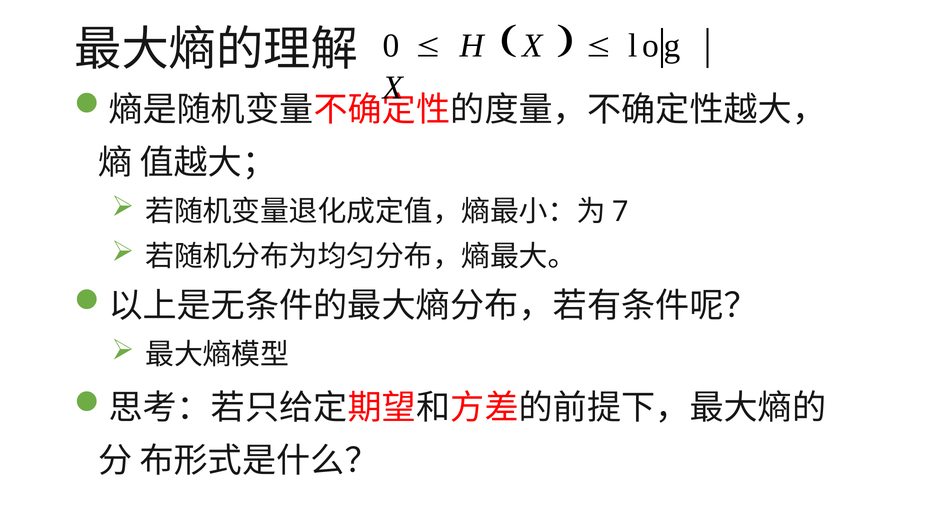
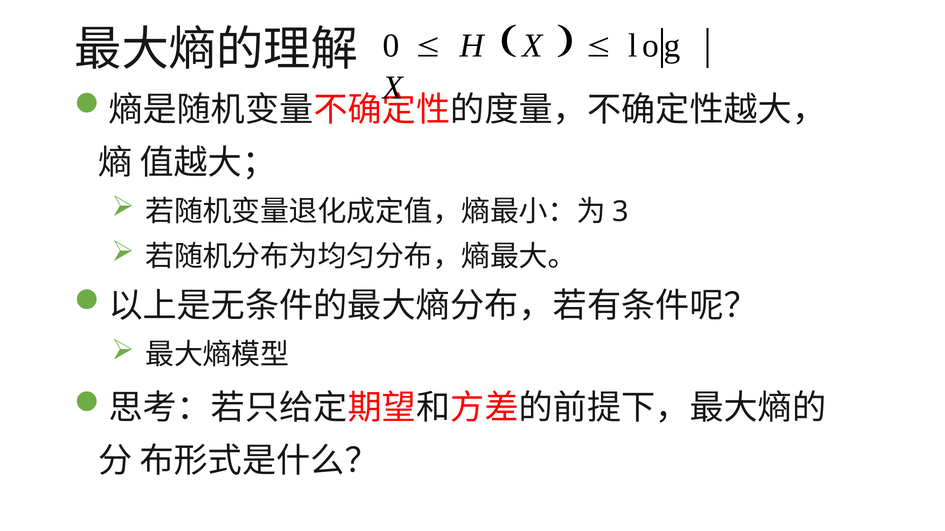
7: 7 -> 3
